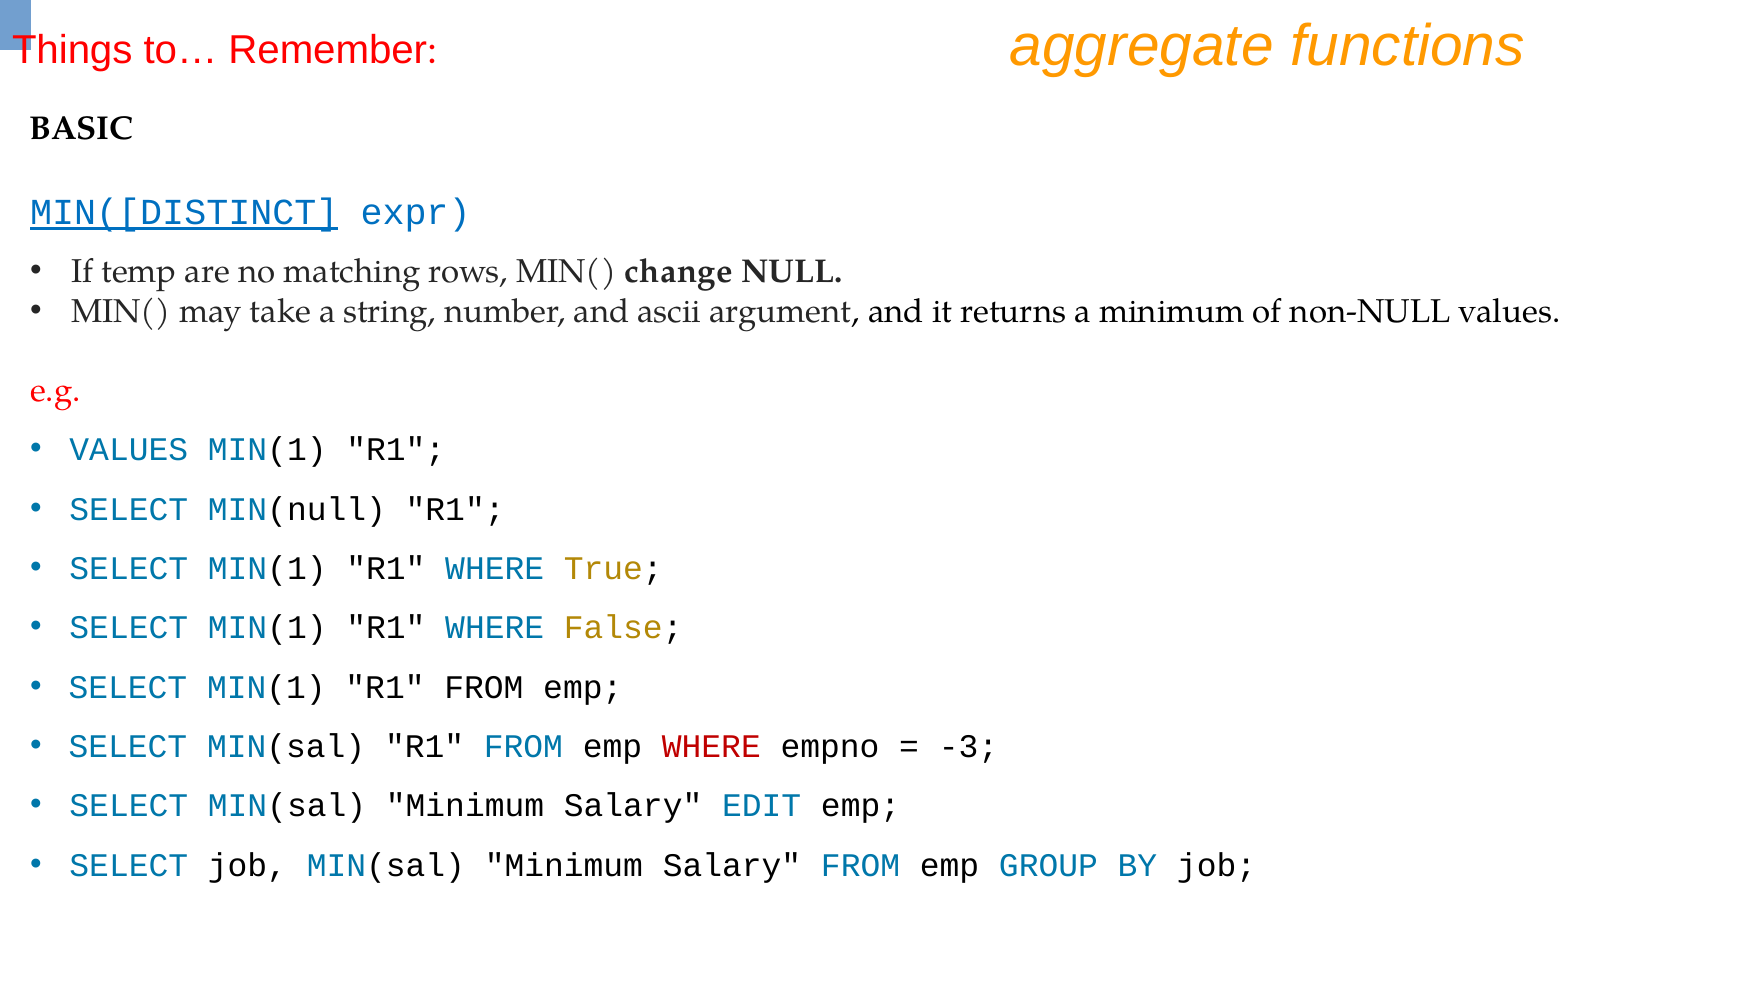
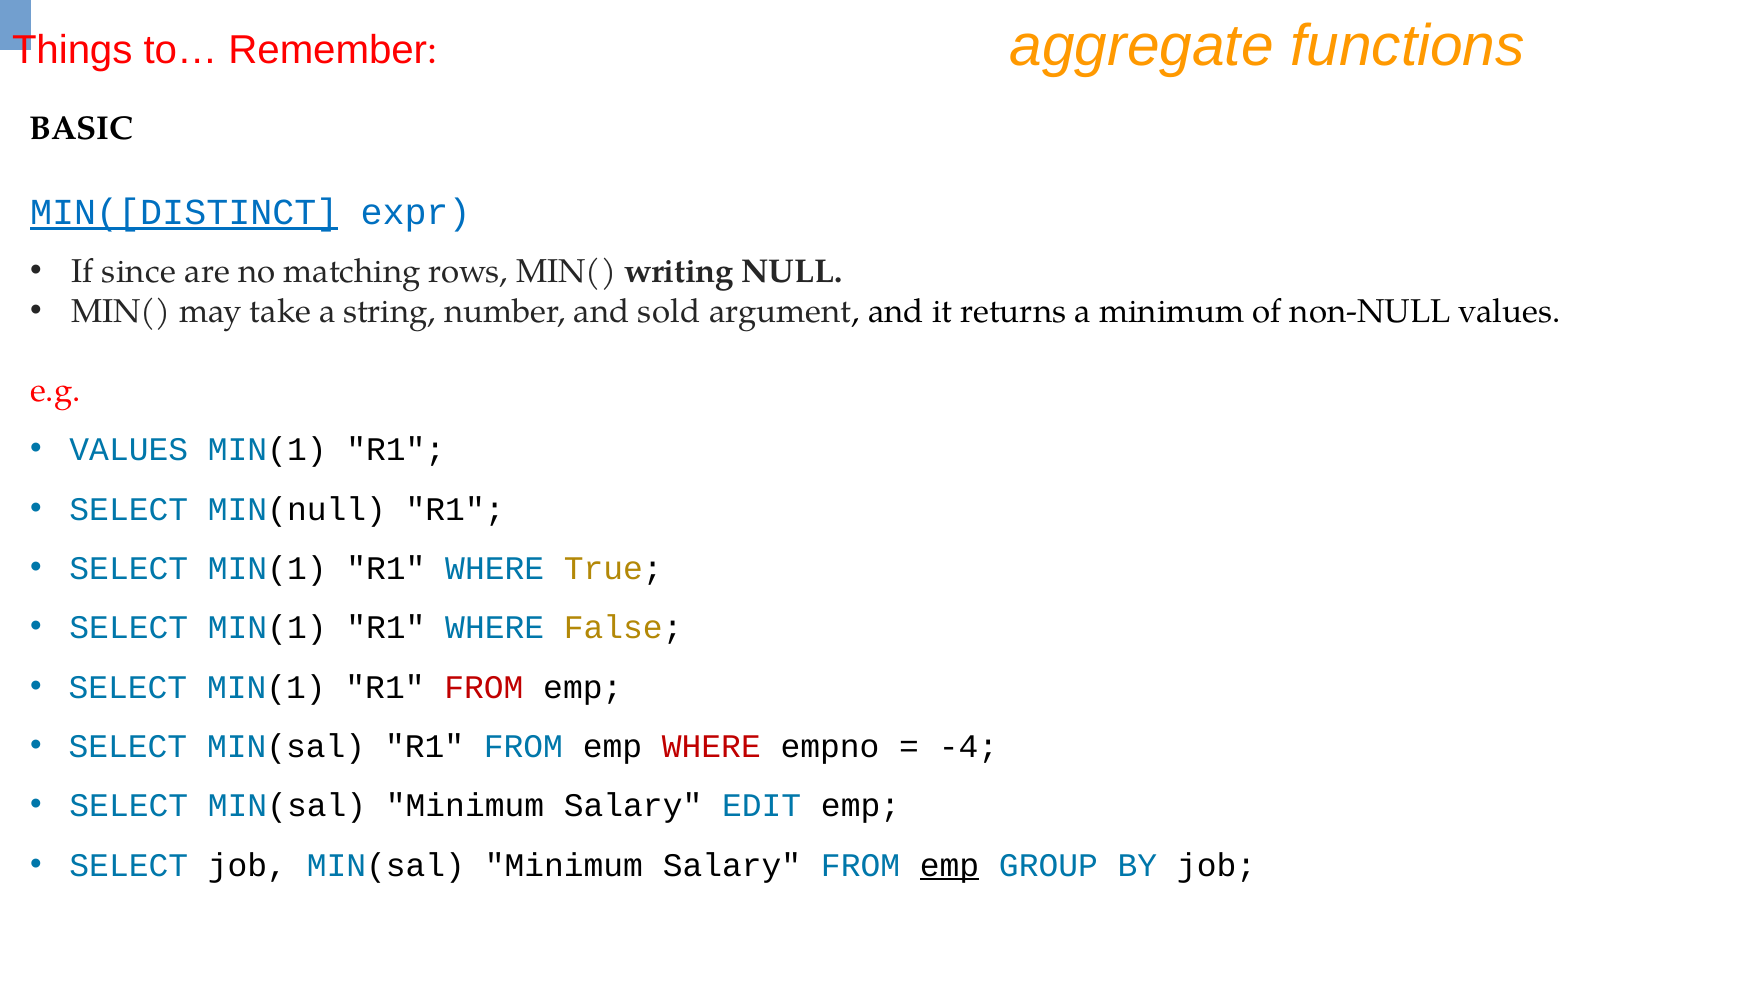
temp: temp -> since
change: change -> writing
ascii: ascii -> sold
FROM at (484, 687) colour: black -> red
-3: -3 -> -4
emp at (950, 865) underline: none -> present
